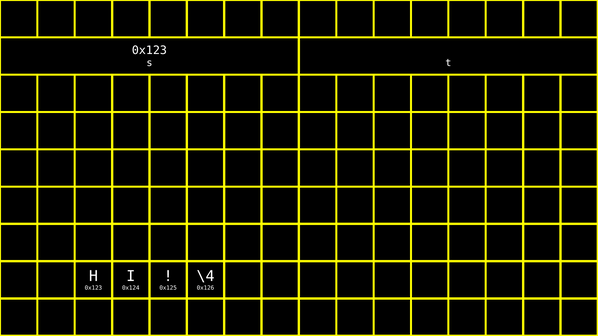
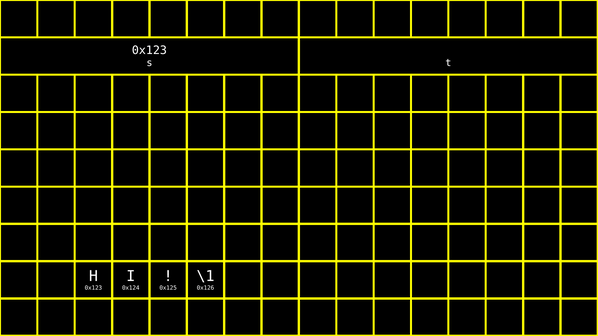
\4: \4 -> \1
